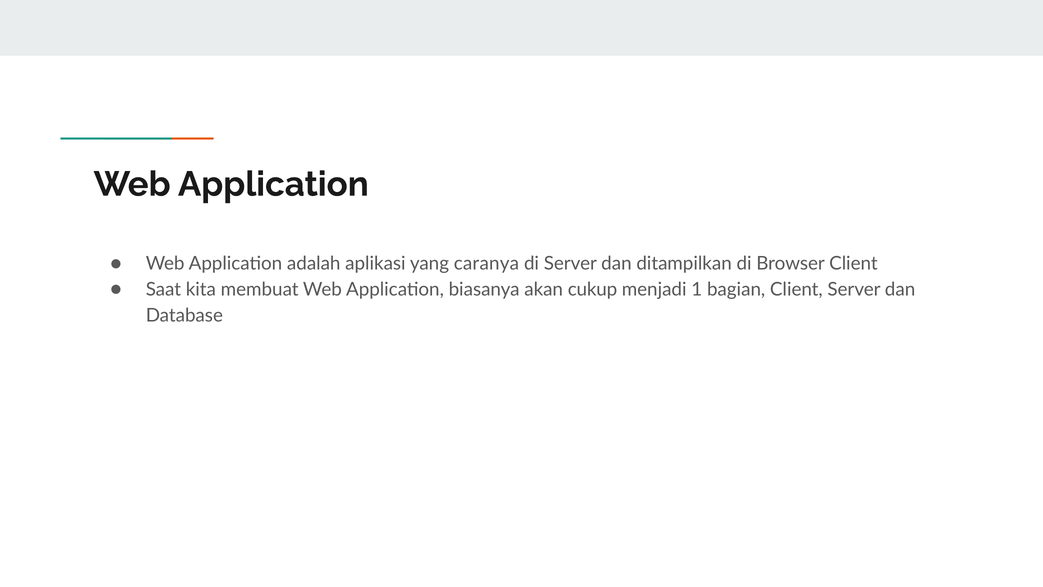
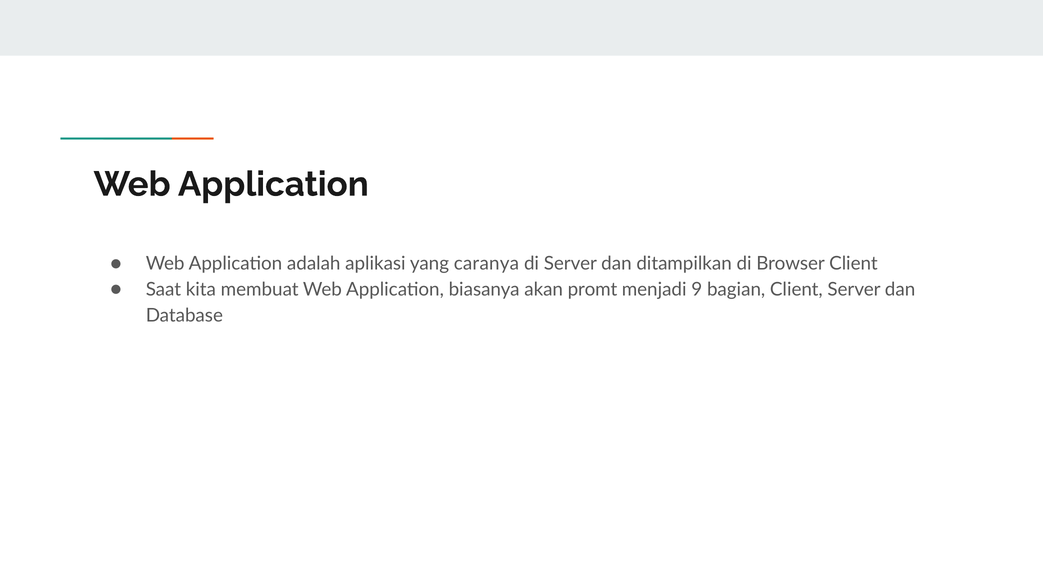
cukup: cukup -> promt
1: 1 -> 9
